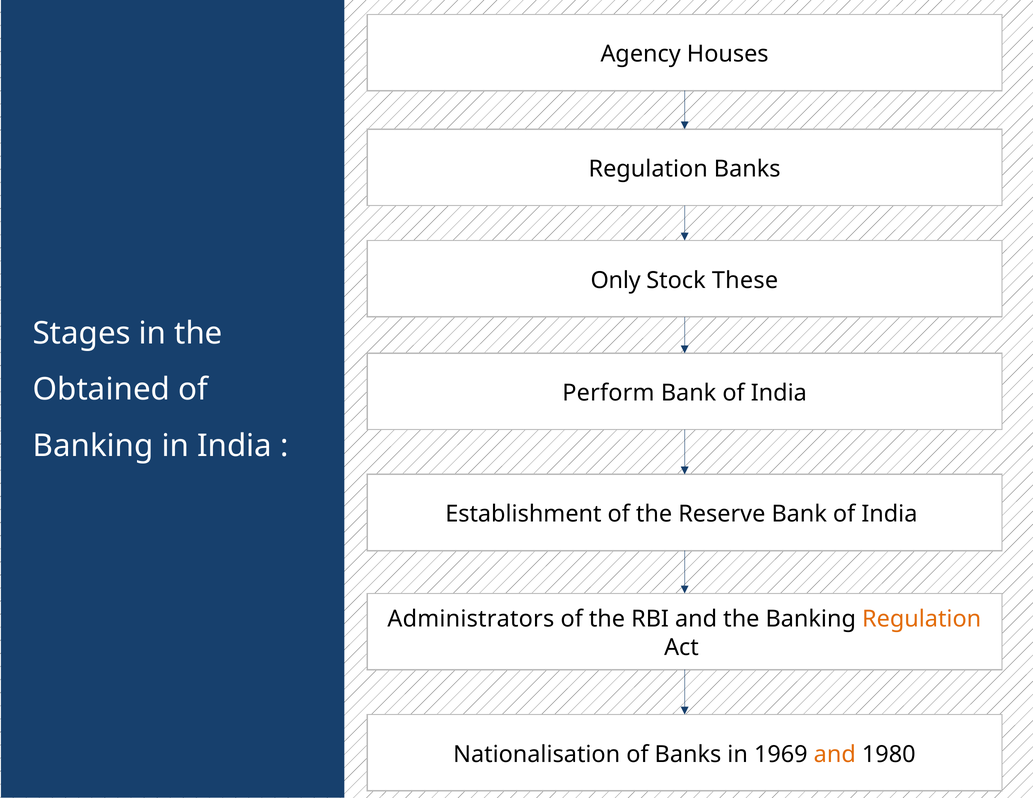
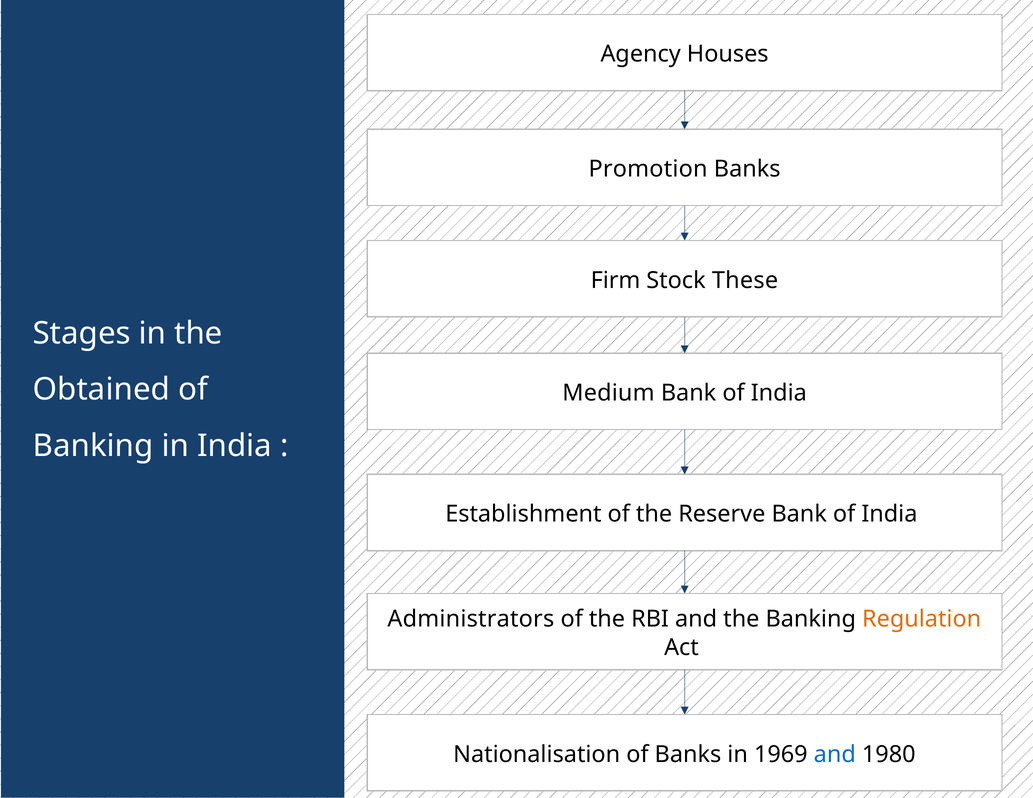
Regulation at (648, 169): Regulation -> Promotion
Only: Only -> Firm
Perform: Perform -> Medium
and at (835, 754) colour: orange -> blue
